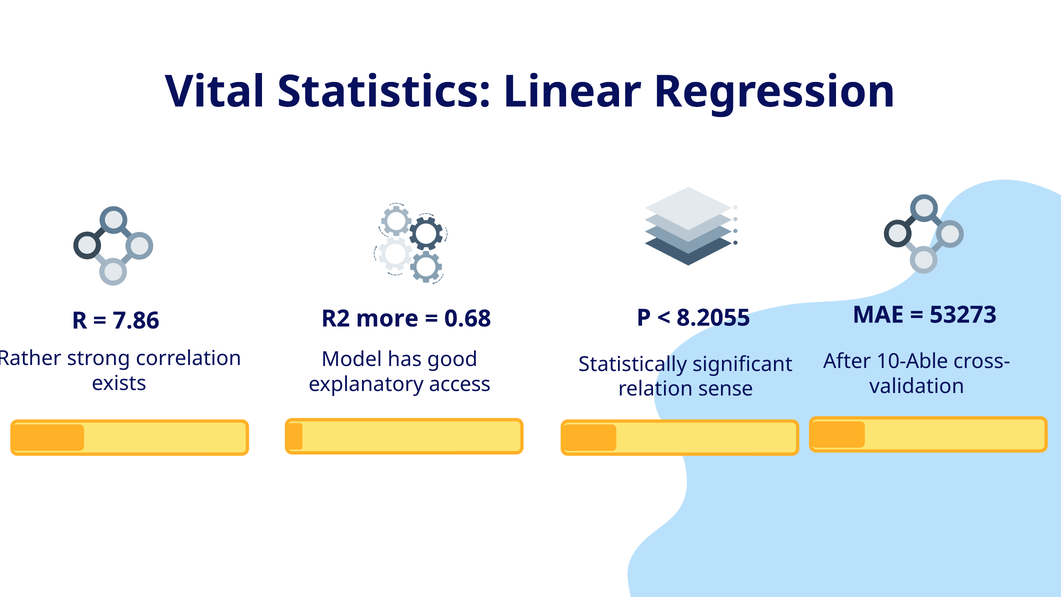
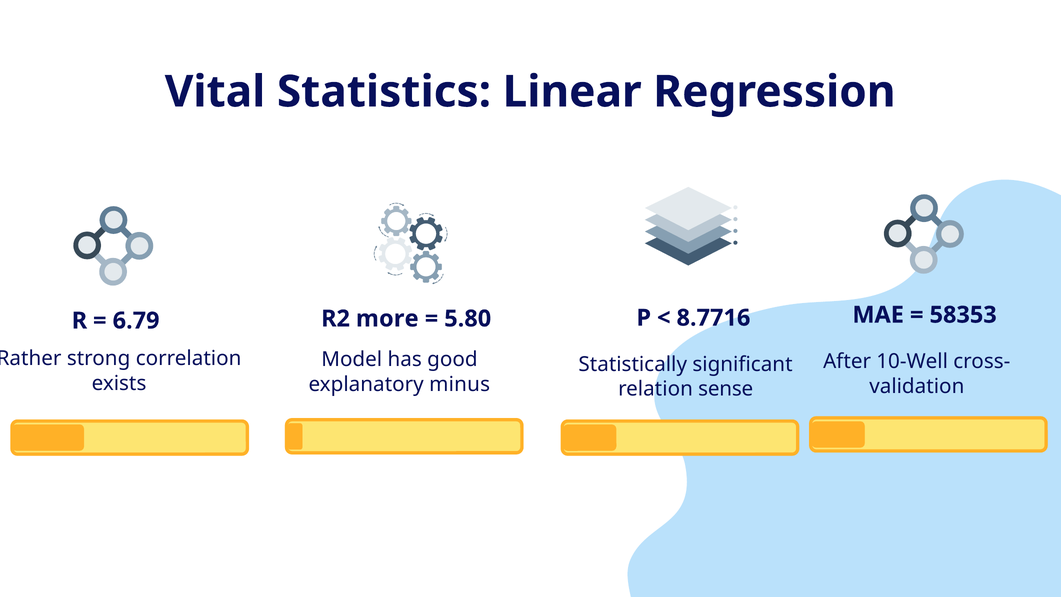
53273: 53273 -> 58353
8.2055: 8.2055 -> 8.7716
0.68: 0.68 -> 5.80
7.86: 7.86 -> 6.79
10-Able: 10-Able -> 10-Well
access: access -> minus
